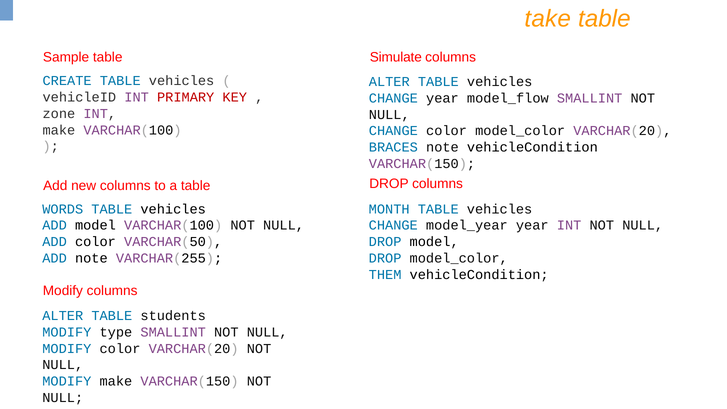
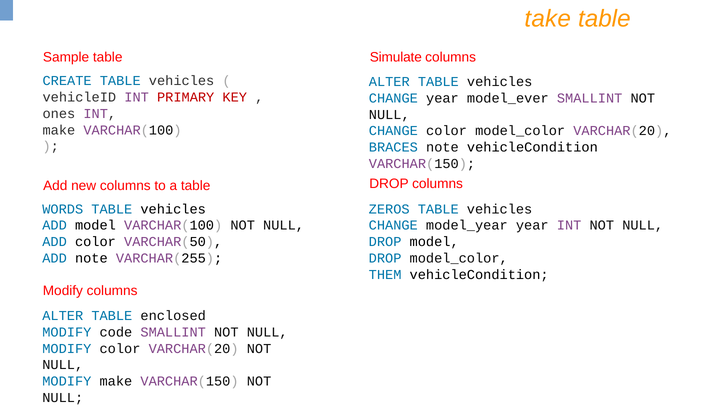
model_flow: model_flow -> model_ever
zone: zone -> ones
MONTH: MONTH -> ZEROS
students: students -> enclosed
type: type -> code
